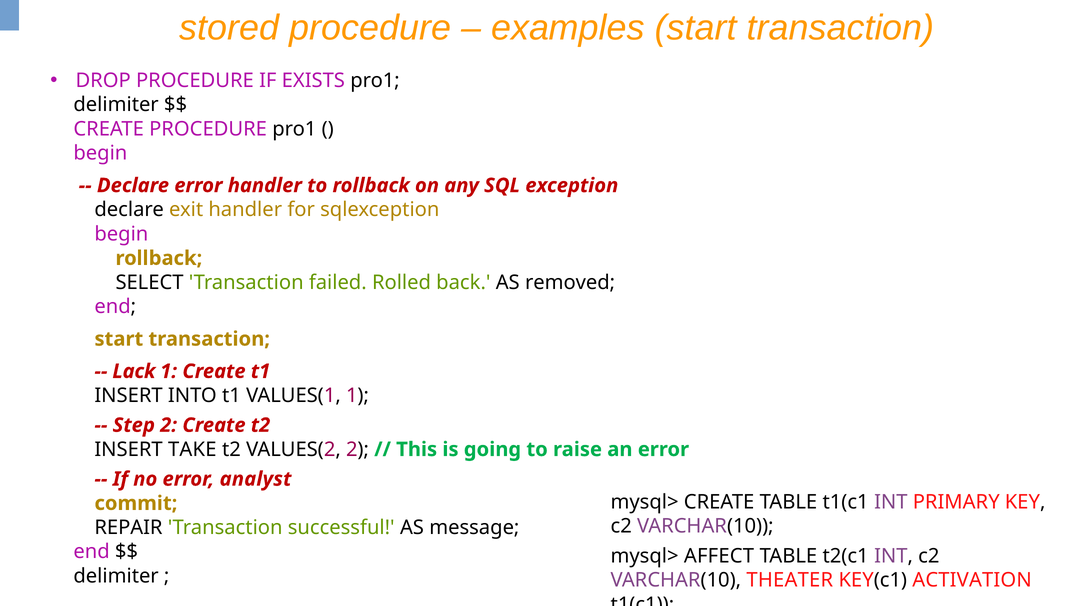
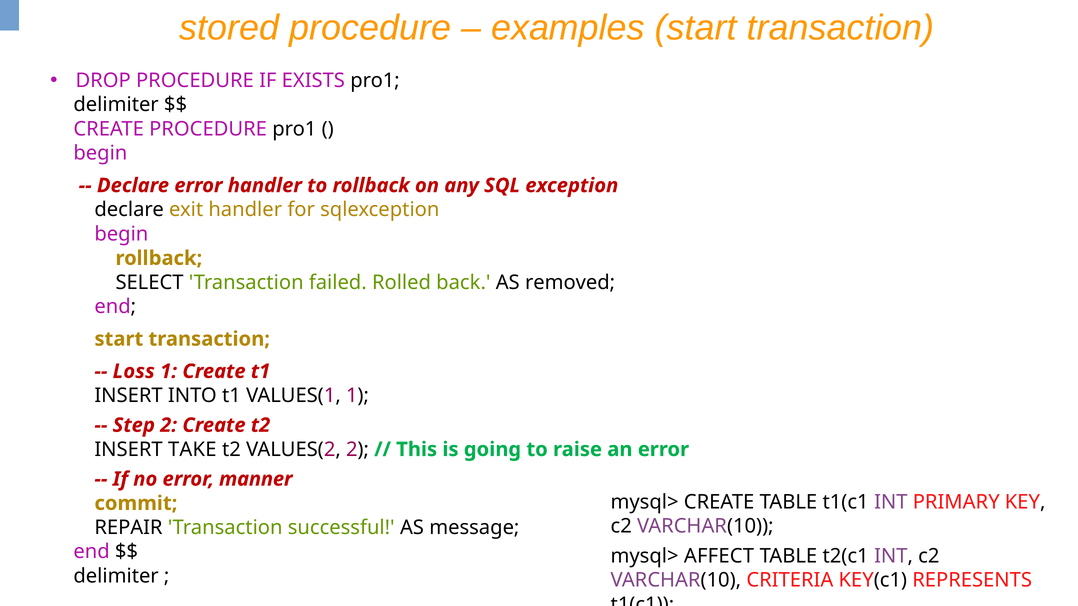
Lack: Lack -> Loss
analyst: analyst -> manner
THEATER: THEATER -> CRITERIA
ACTIVATION: ACTIVATION -> REPRESENTS
